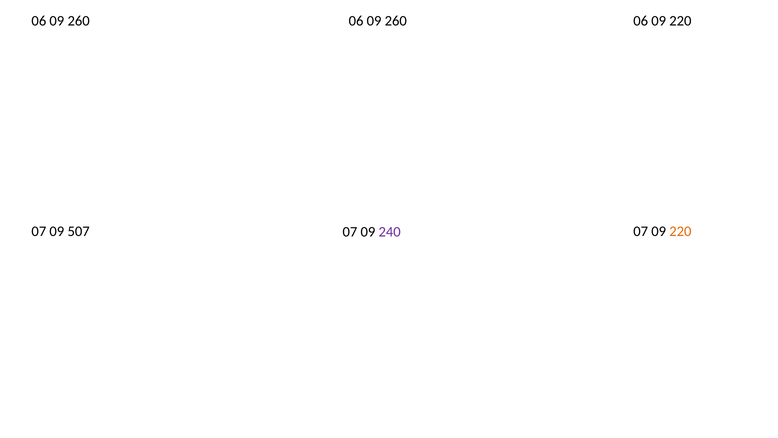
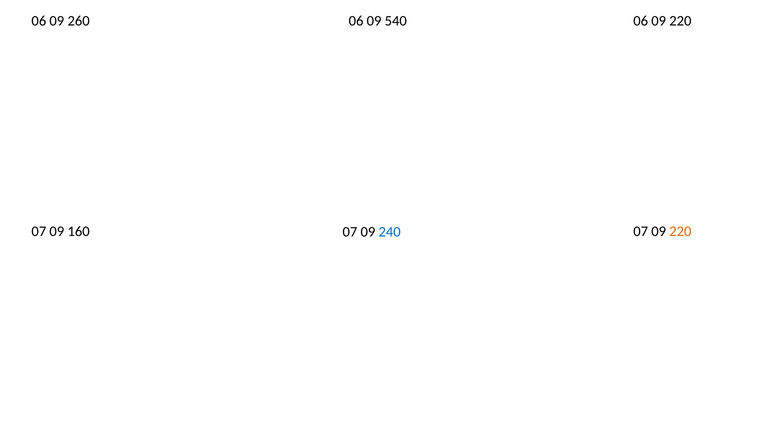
260 06 09 260: 260 -> 540
507: 507 -> 160
240 colour: purple -> blue
